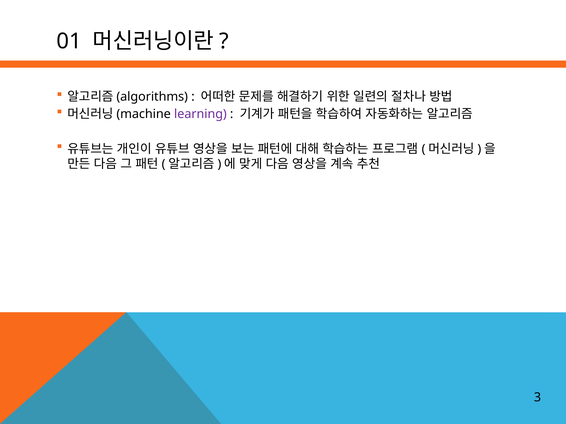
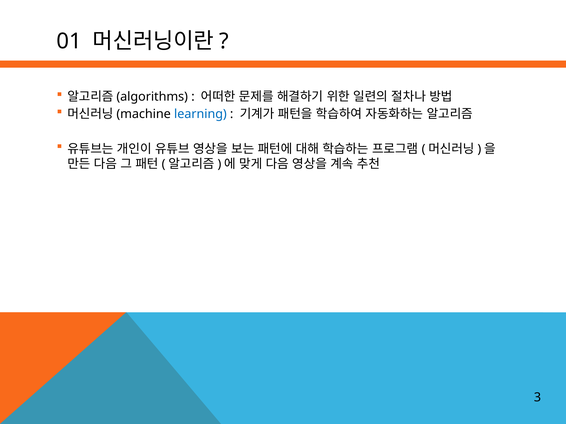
learning colour: purple -> blue
